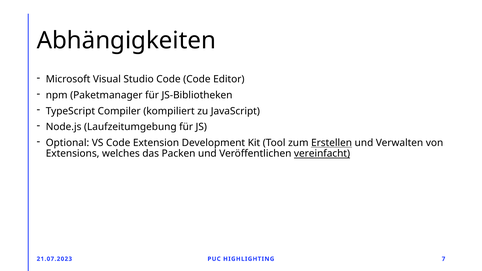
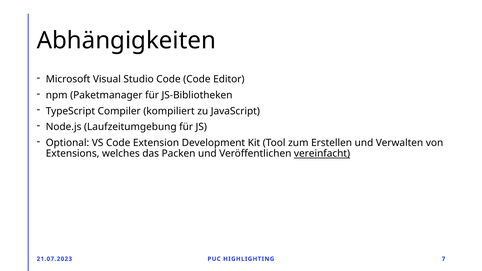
Erstellen underline: present -> none
